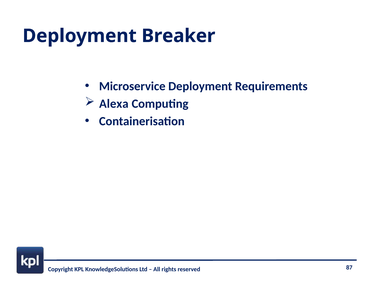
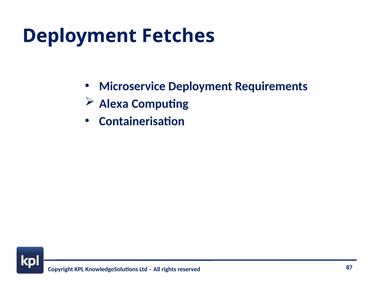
Breaker: Breaker -> Fetches
